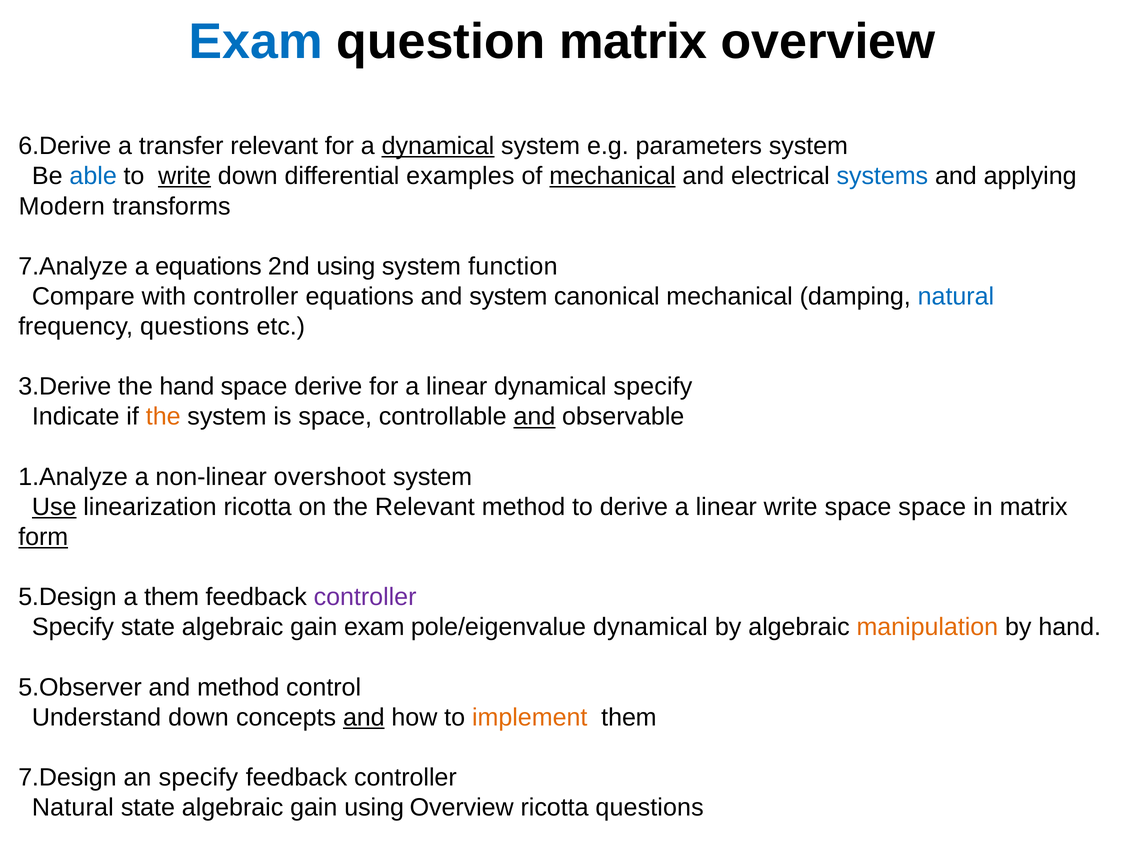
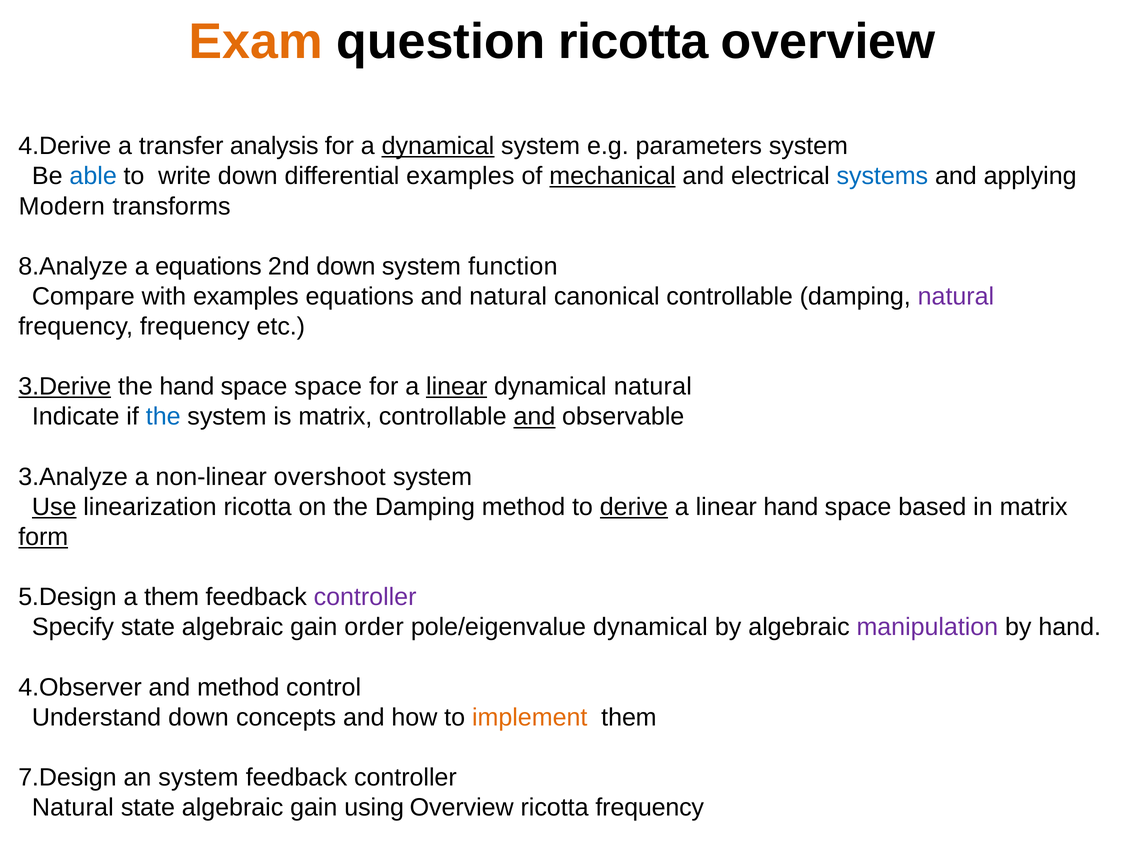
Exam at (256, 41) colour: blue -> orange
question matrix: matrix -> ricotta
6.Derive: 6.Derive -> 4.Derive
transfer relevant: relevant -> analysis
write at (185, 176) underline: present -> none
7.Analyze: 7.Analyze -> 8.Analyze
2nd using: using -> down
with controller: controller -> examples
and system: system -> natural
canonical mechanical: mechanical -> controllable
natural at (956, 296) colour: blue -> purple
frequency questions: questions -> frequency
3.Derive underline: none -> present
space derive: derive -> space
linear at (457, 387) underline: none -> present
dynamical specify: specify -> natural
the at (163, 417) colour: orange -> blue
is space: space -> matrix
1.Analyze: 1.Analyze -> 3.Analyze
the Relevant: Relevant -> Damping
derive at (634, 507) underline: none -> present
linear write: write -> hand
space space: space -> based
gain exam: exam -> order
manipulation colour: orange -> purple
5.Observer: 5.Observer -> 4.Observer
and at (364, 717) underline: present -> none
an specify: specify -> system
ricotta questions: questions -> frequency
